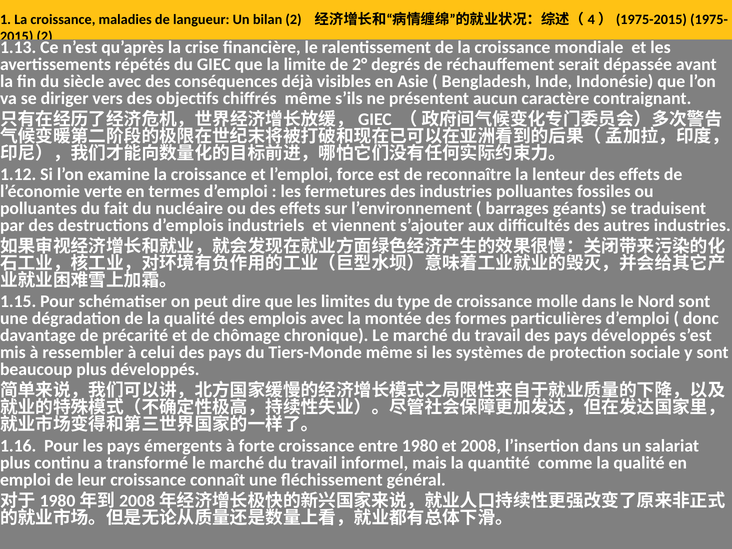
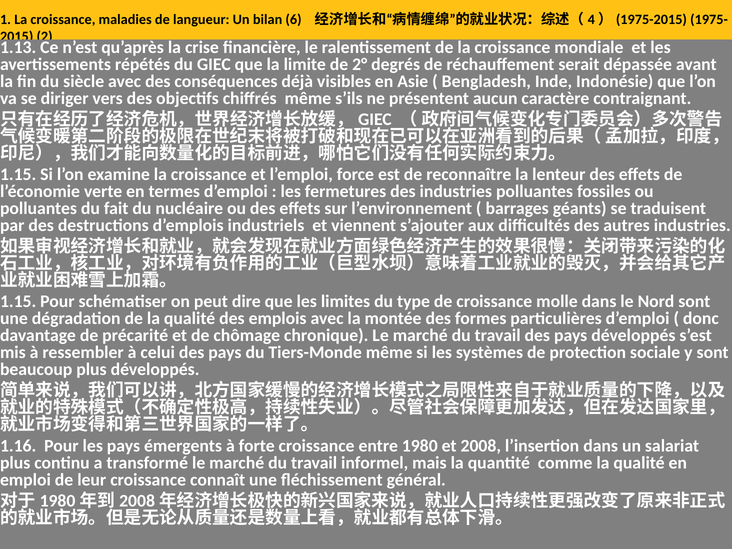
bilan 2: 2 -> 6
1.12 at (18, 174): 1.12 -> 1.15
